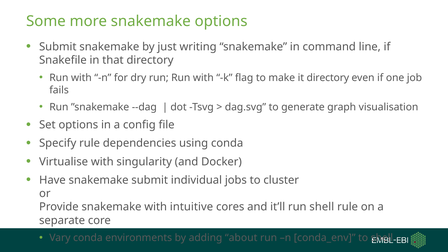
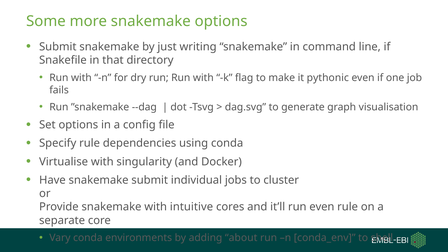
it directory: directory -> pythonic
run shell: shell -> even
